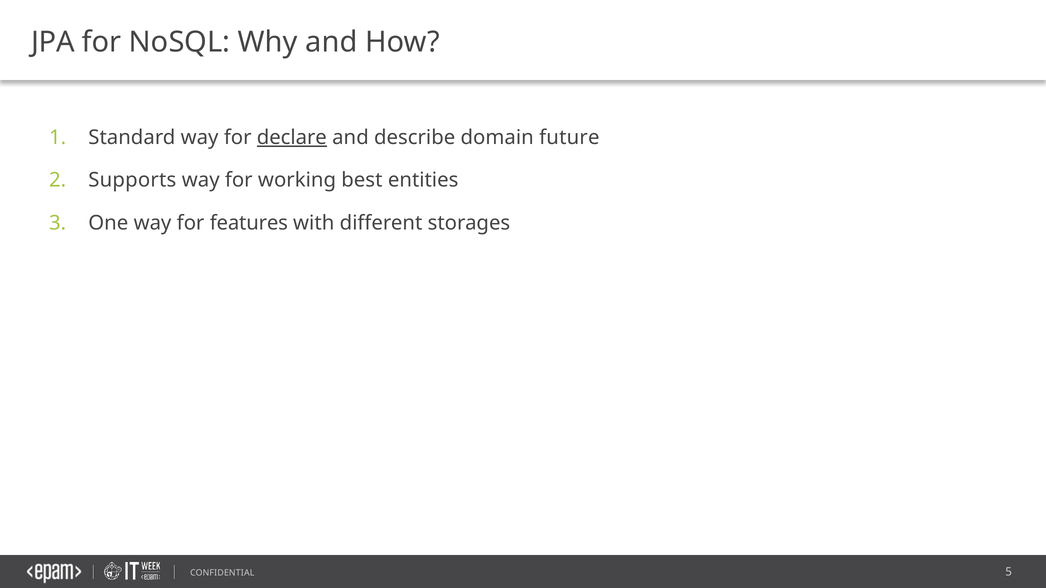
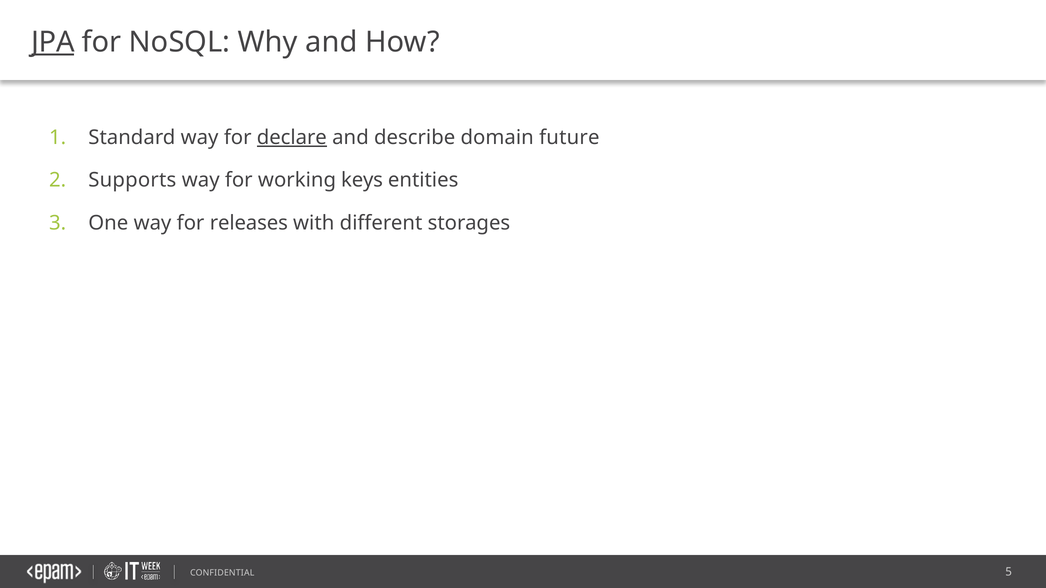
JPA underline: none -> present
best: best -> keys
features: features -> releases
